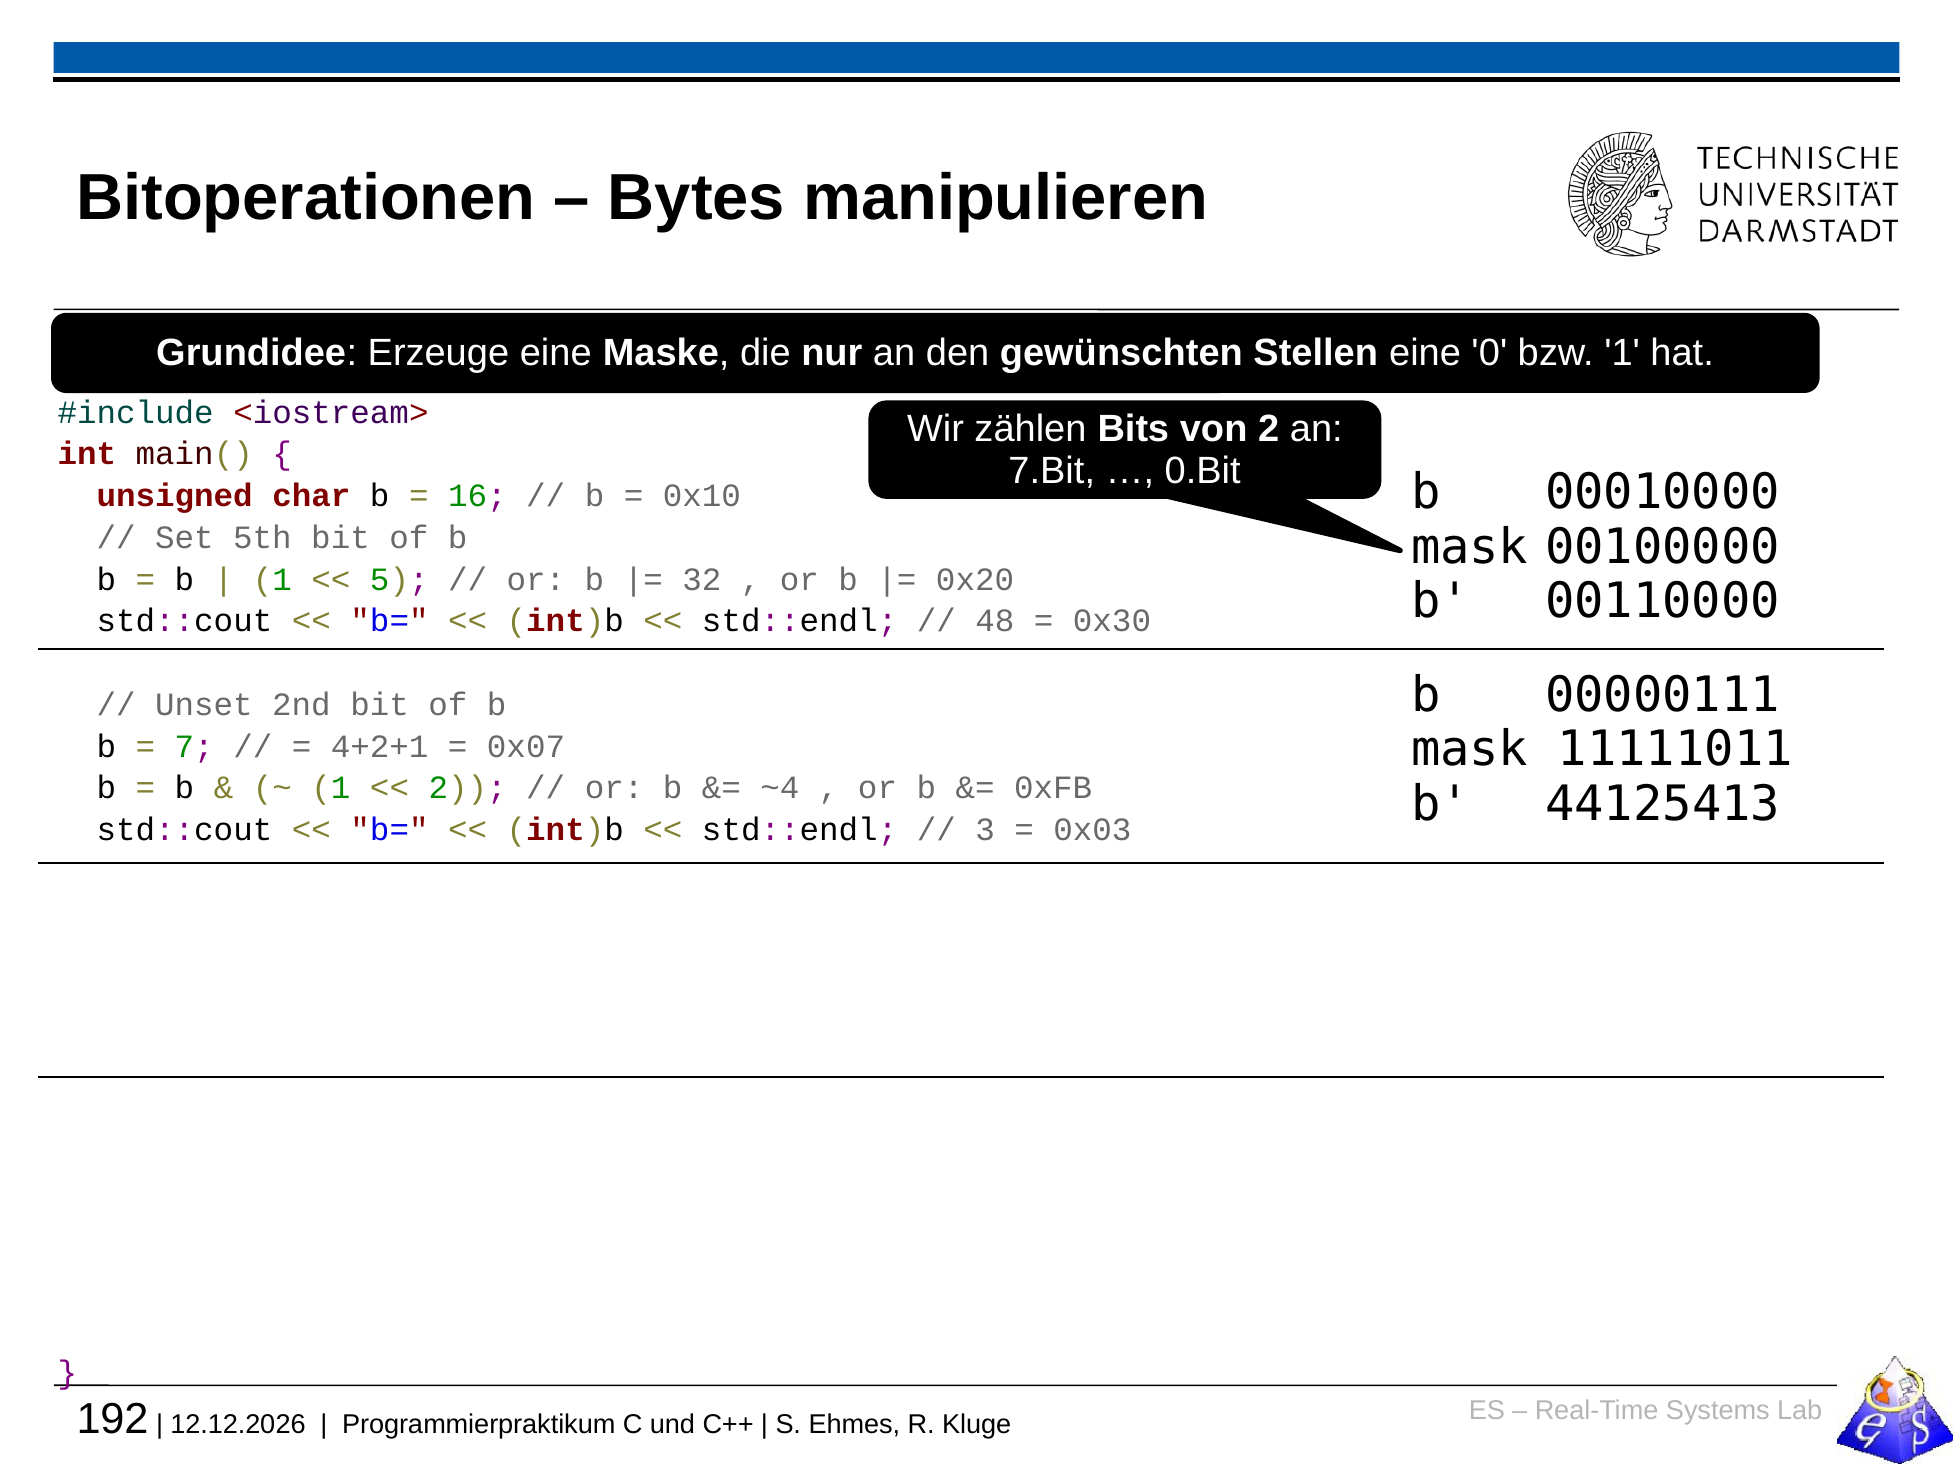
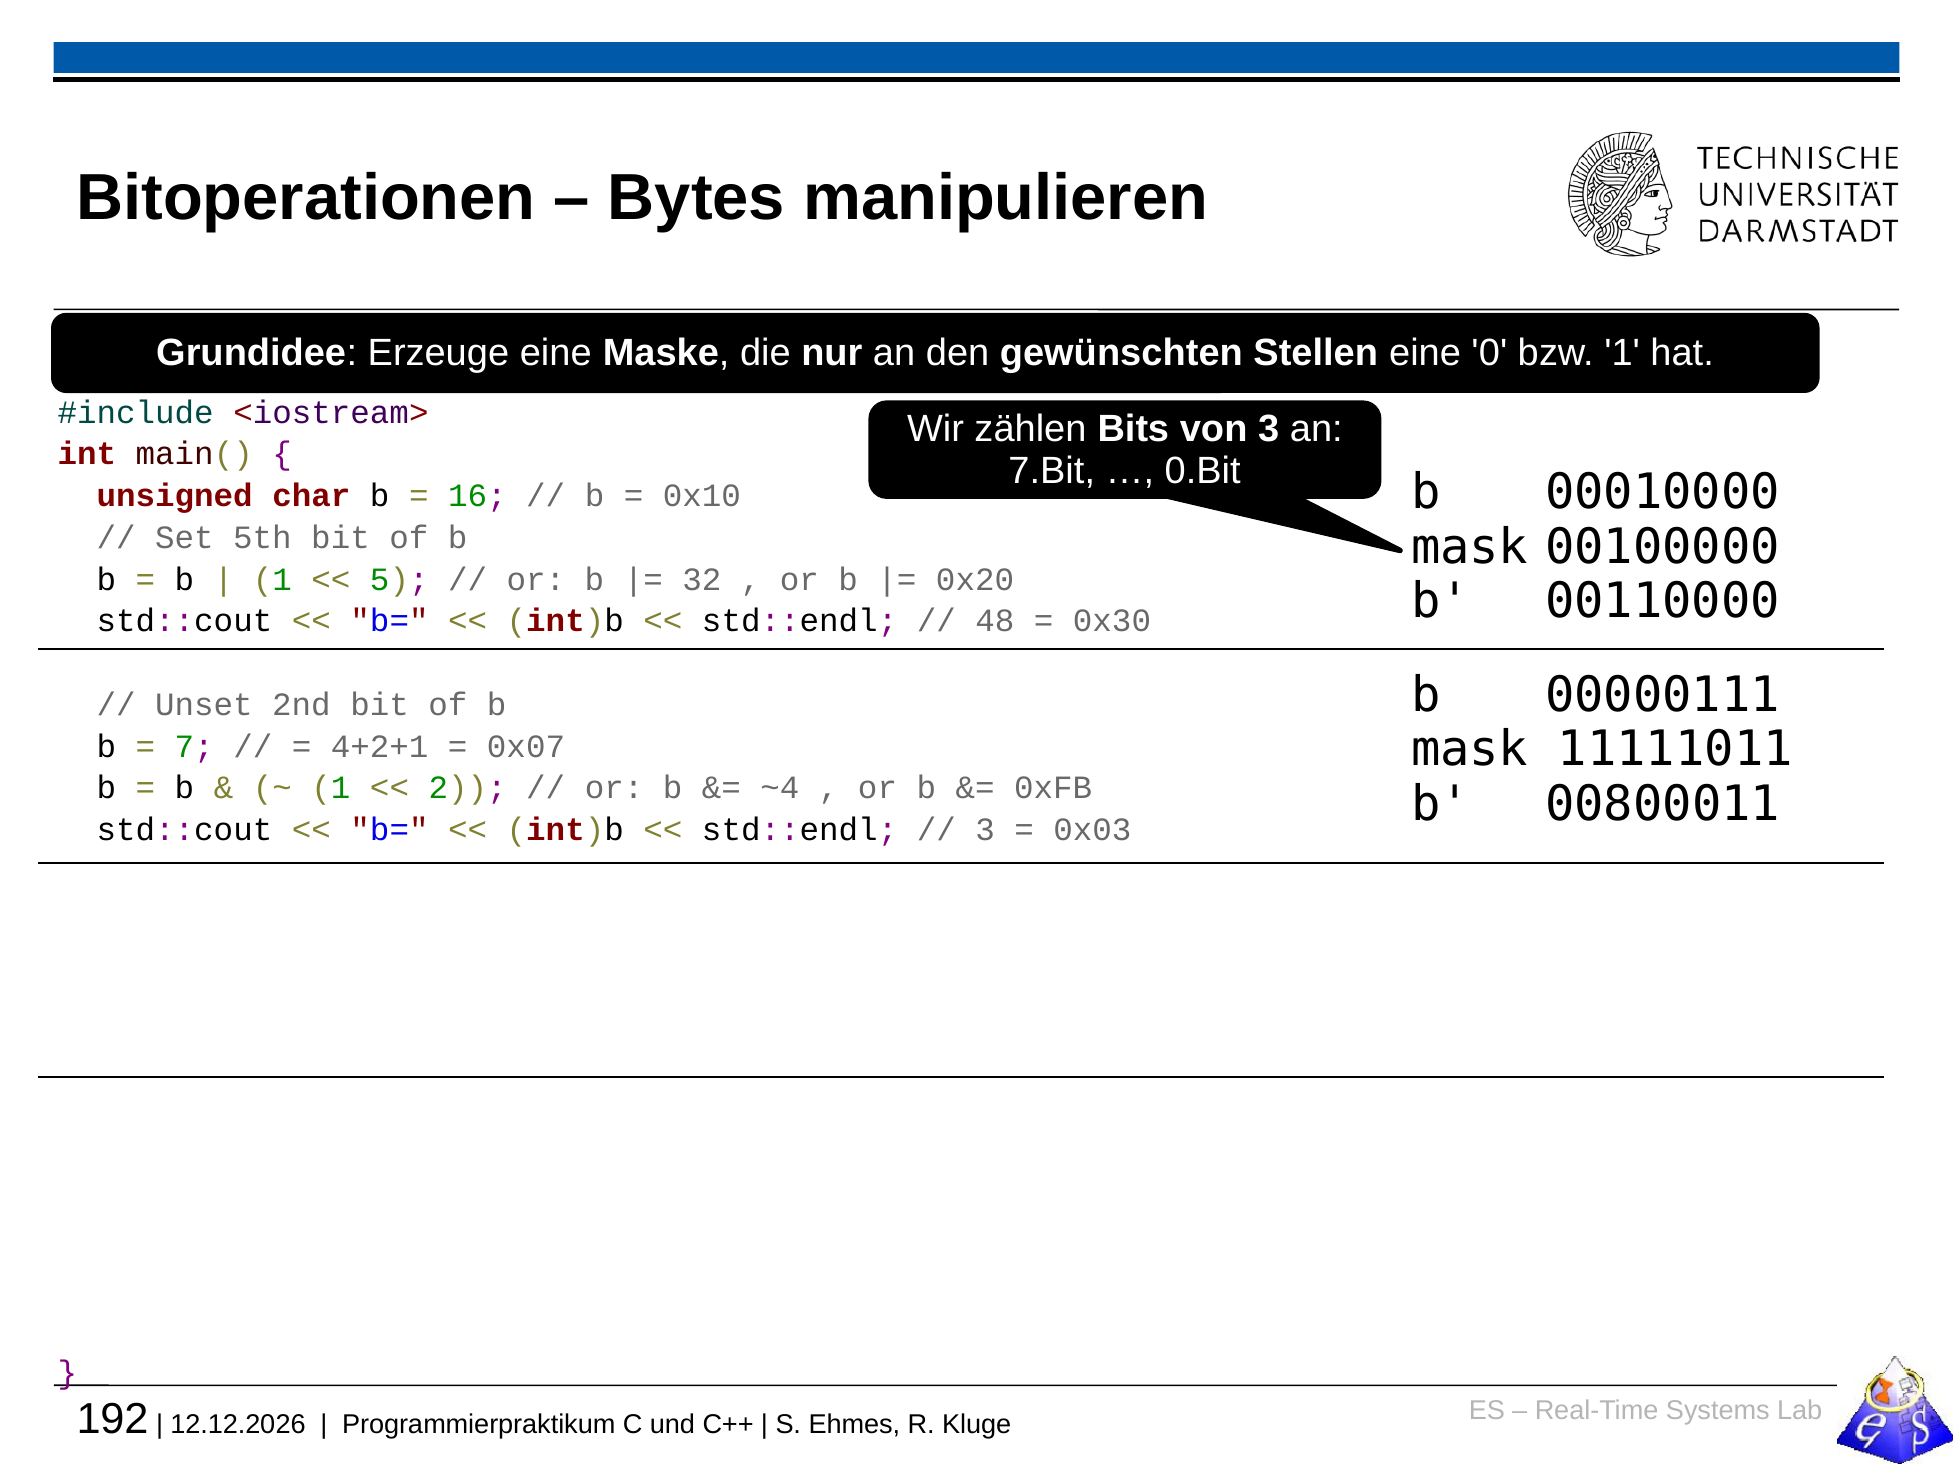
von 2: 2 -> 3
44125413: 44125413 -> 00800011
